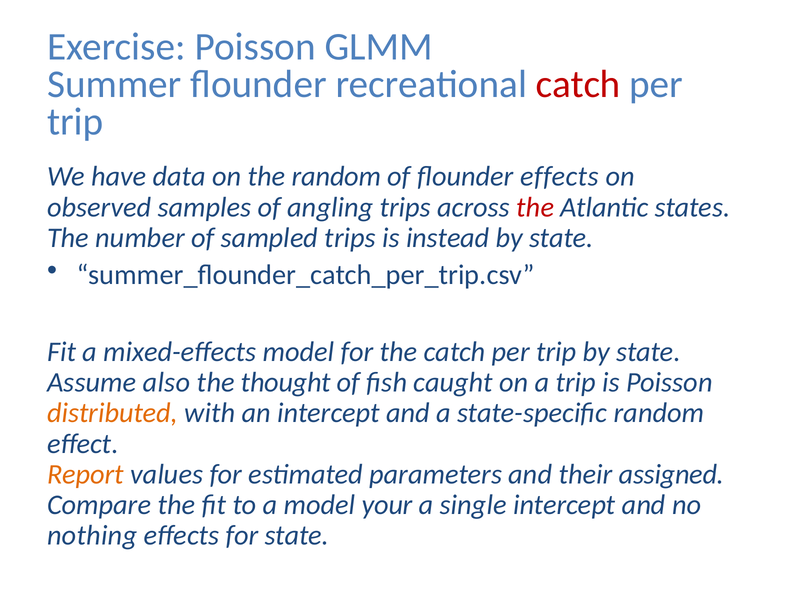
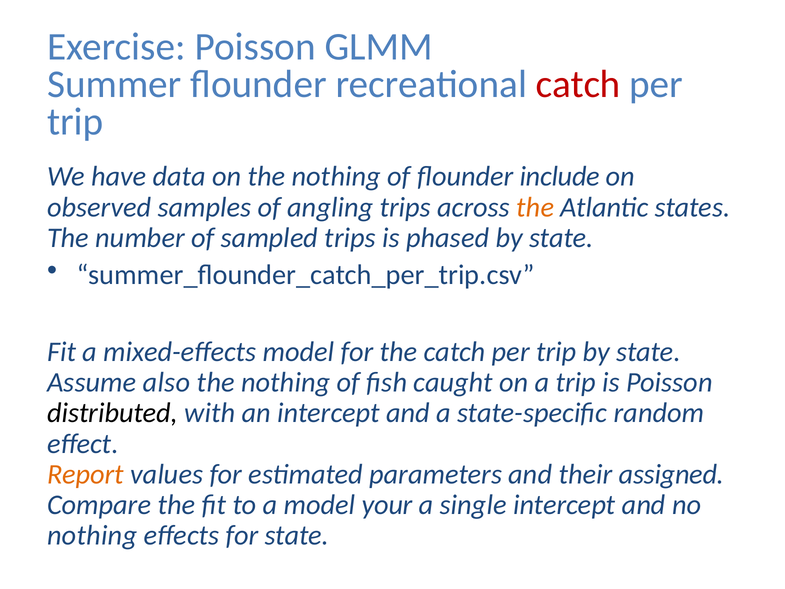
on the random: random -> nothing
flounder effects: effects -> include
the at (535, 207) colour: red -> orange
instead: instead -> phased
thought at (286, 382): thought -> nothing
distributed colour: orange -> black
